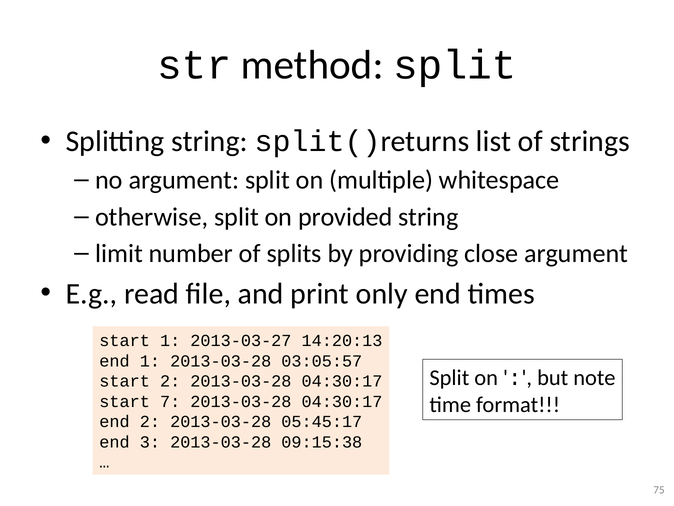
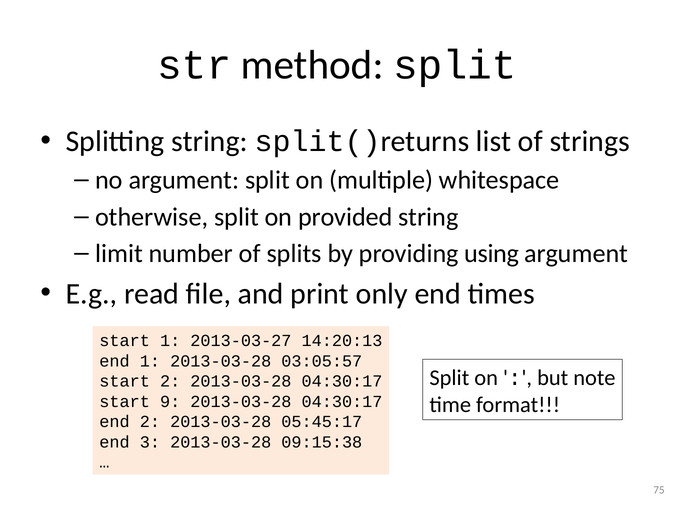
close: close -> using
7: 7 -> 9
